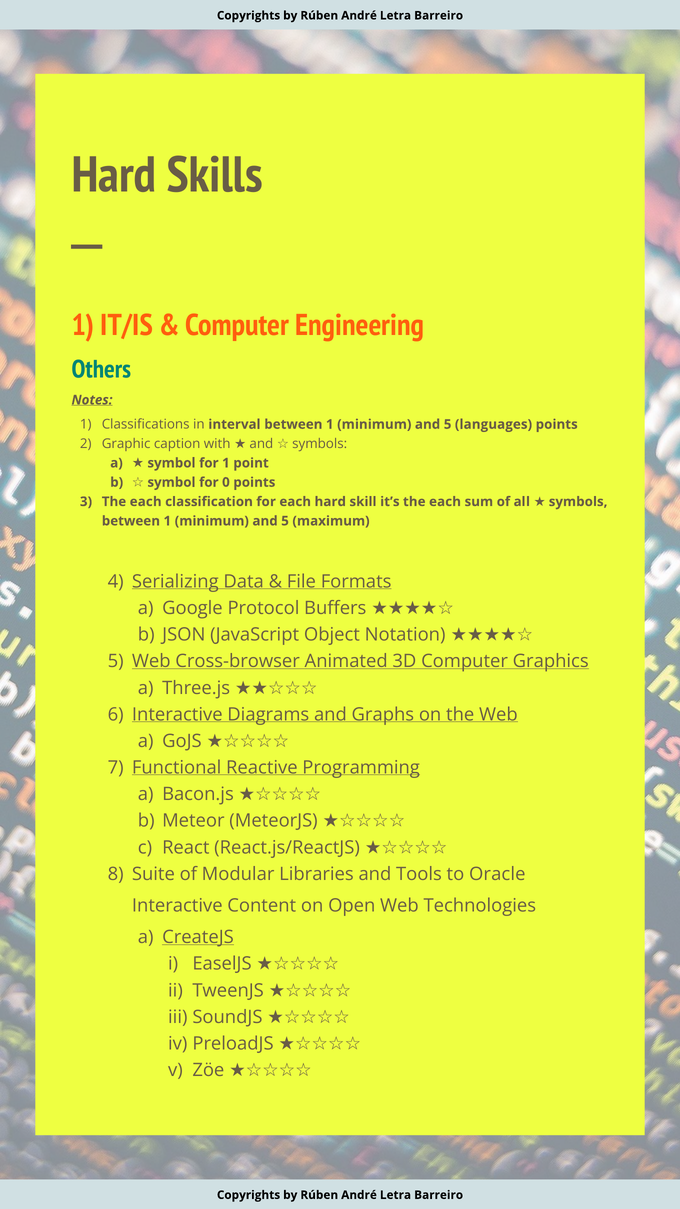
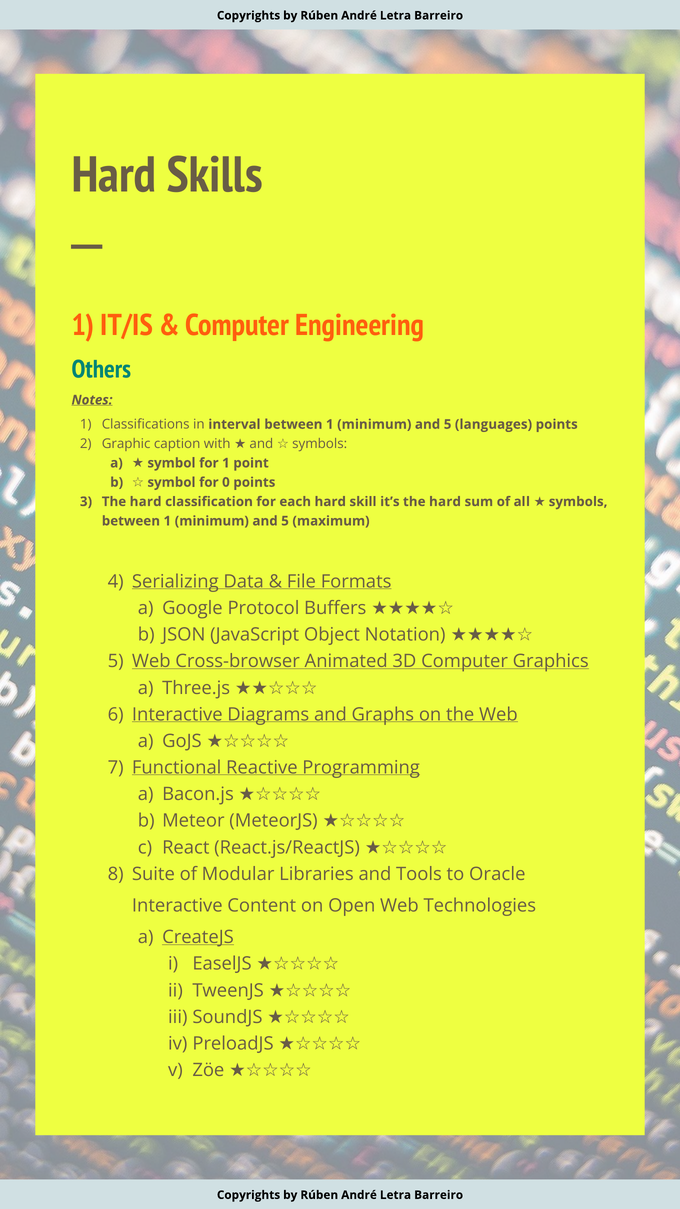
each at (146, 502): each -> hard
it’s the each: each -> hard
